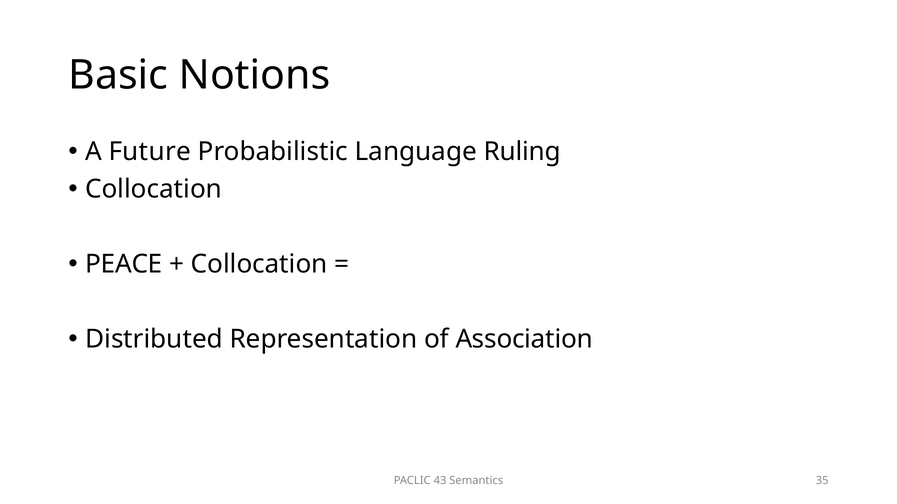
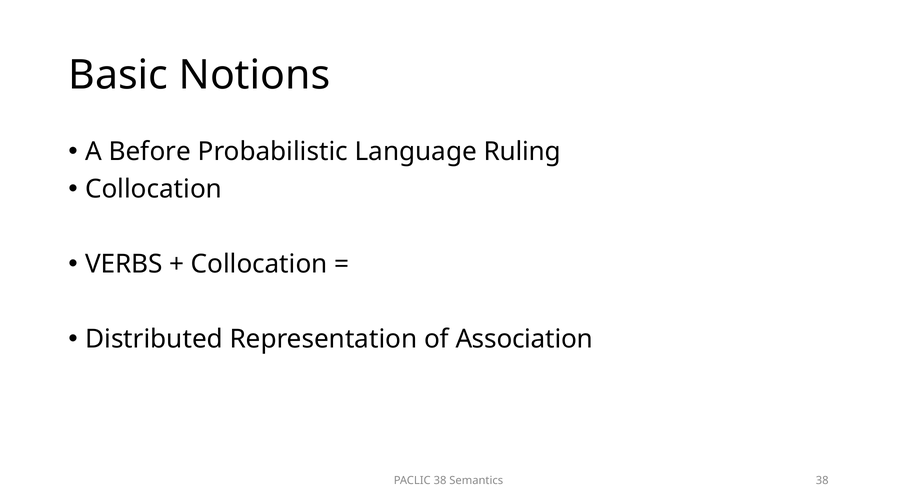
Future: Future -> Before
PEACE: PEACE -> VERBS
PACLIC 43: 43 -> 38
Semantics 35: 35 -> 38
